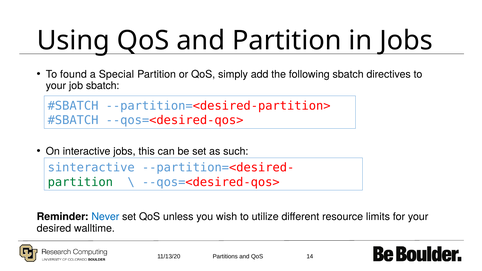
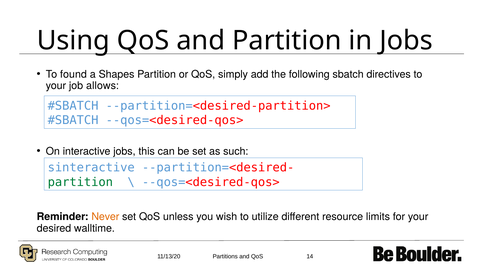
Special: Special -> Shapes
job sbatch: sbatch -> allows
Never colour: blue -> orange
